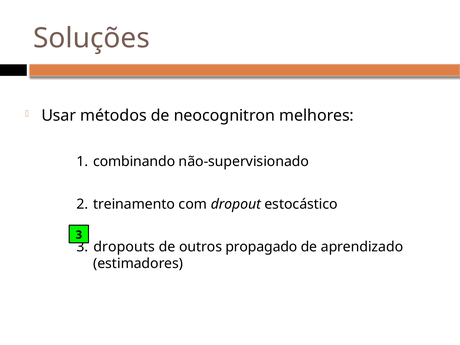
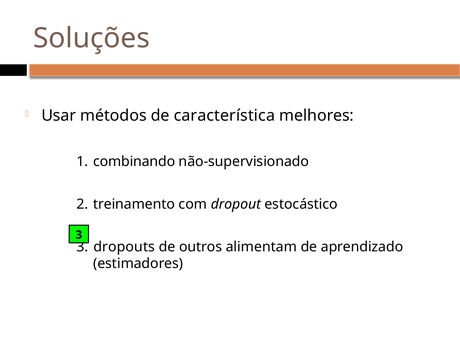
neocognitron: neocognitron -> característica
propagado: propagado -> alimentam
